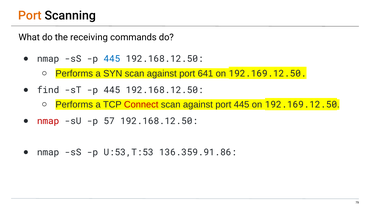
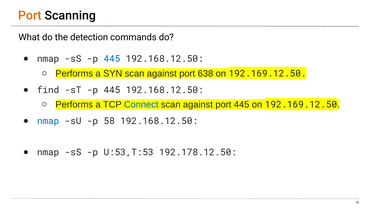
receiving: receiving -> detection
641: 641 -> 638
Connect colour: red -> blue
nmap at (48, 121) colour: red -> blue
57: 57 -> 58
136.359.91.86: 136.359.91.86 -> 192.178.12.50
